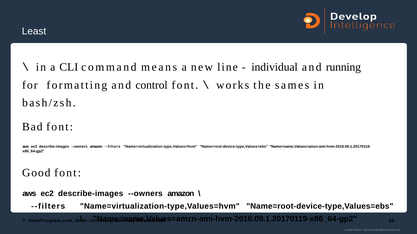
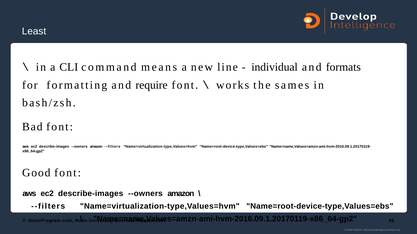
running: running -> formats
control: control -> require
